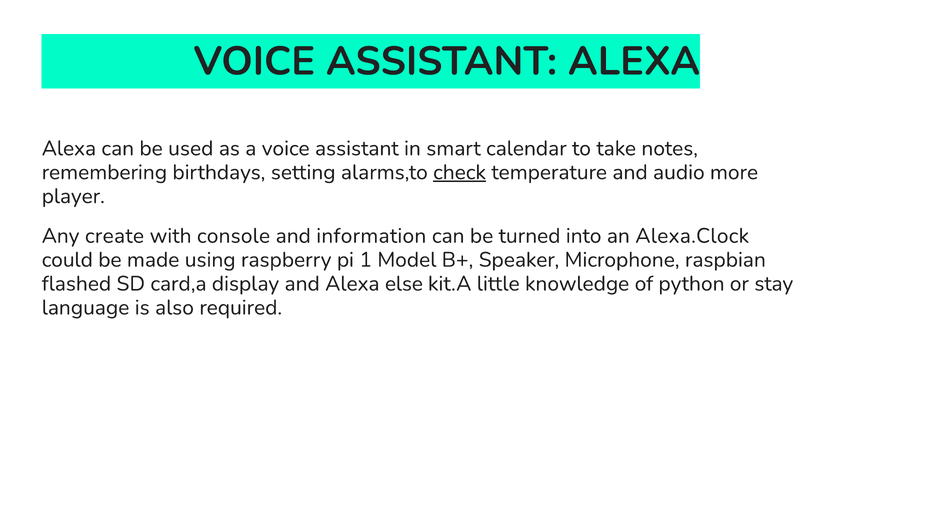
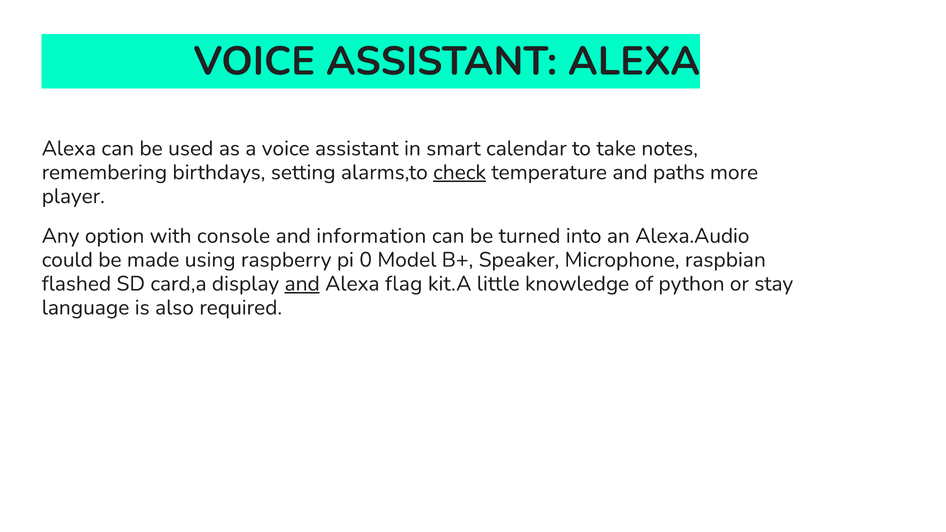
audio: audio -> paths
create: create -> option
Alexa.Clock: Alexa.Clock -> Alexa.Audio
1: 1 -> 0
and at (302, 284) underline: none -> present
else: else -> flag
